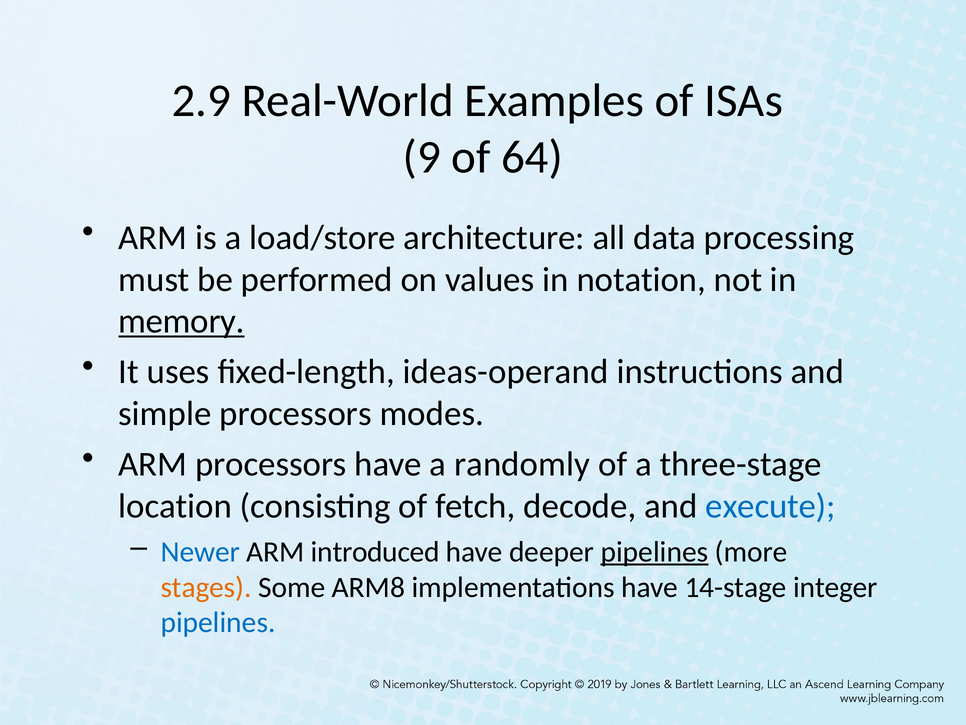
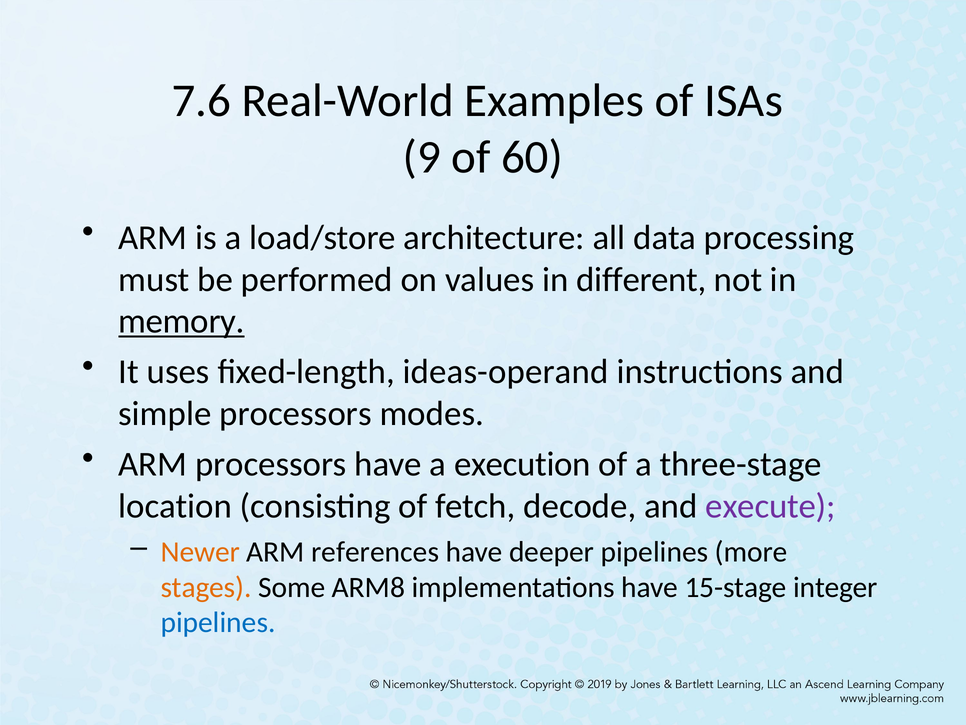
2.9: 2.9 -> 7.6
64: 64 -> 60
notation: notation -> different
randomly: randomly -> execution
execute colour: blue -> purple
Newer colour: blue -> orange
introduced: introduced -> references
pipelines at (655, 551) underline: present -> none
14-stage: 14-stage -> 15-stage
